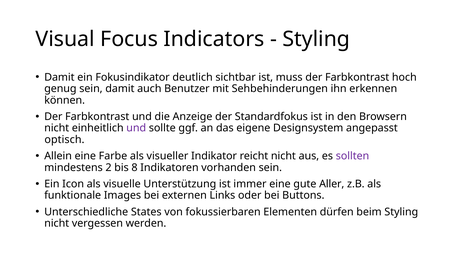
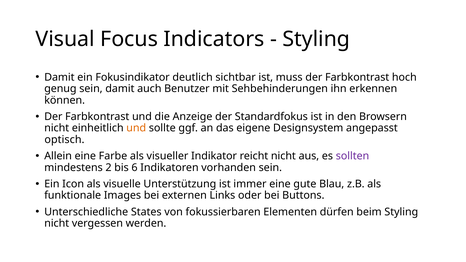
und at (136, 128) colour: purple -> orange
8: 8 -> 6
Aller: Aller -> Blau
